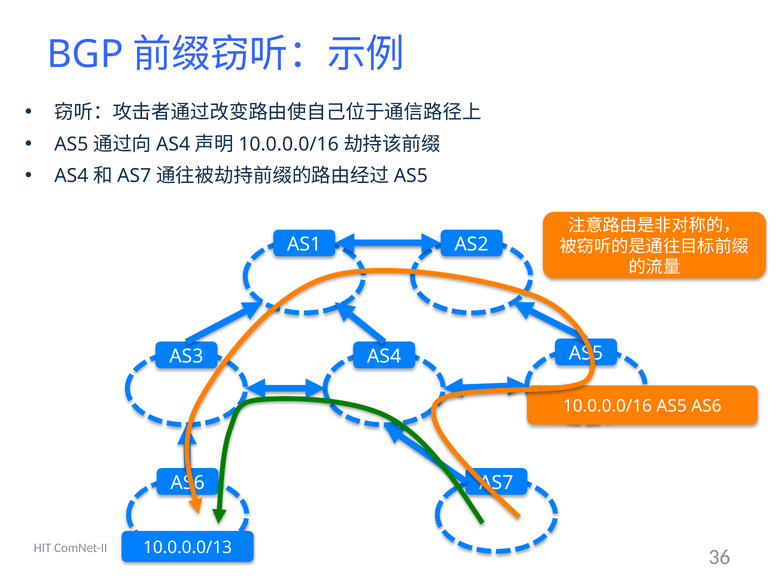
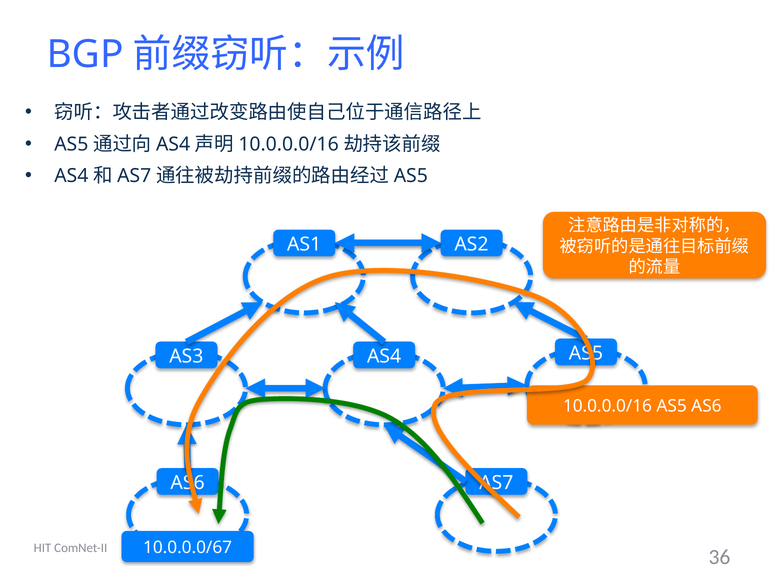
10.0.0.0/13: 10.0.0.0/13 -> 10.0.0.0/67
